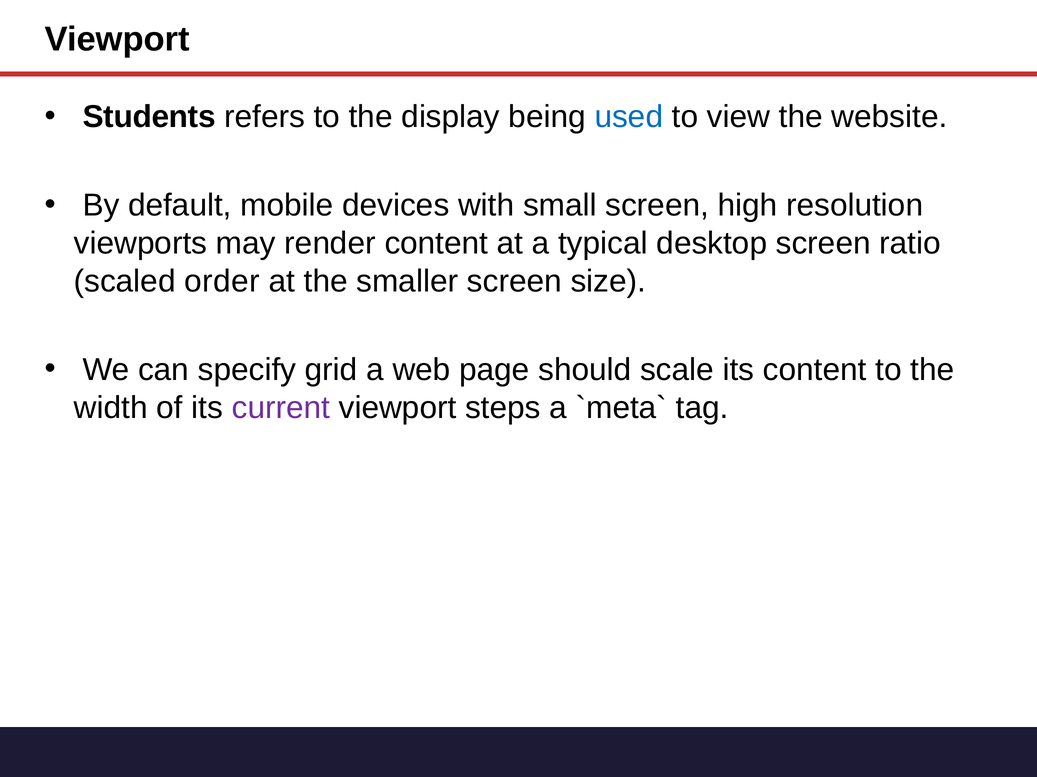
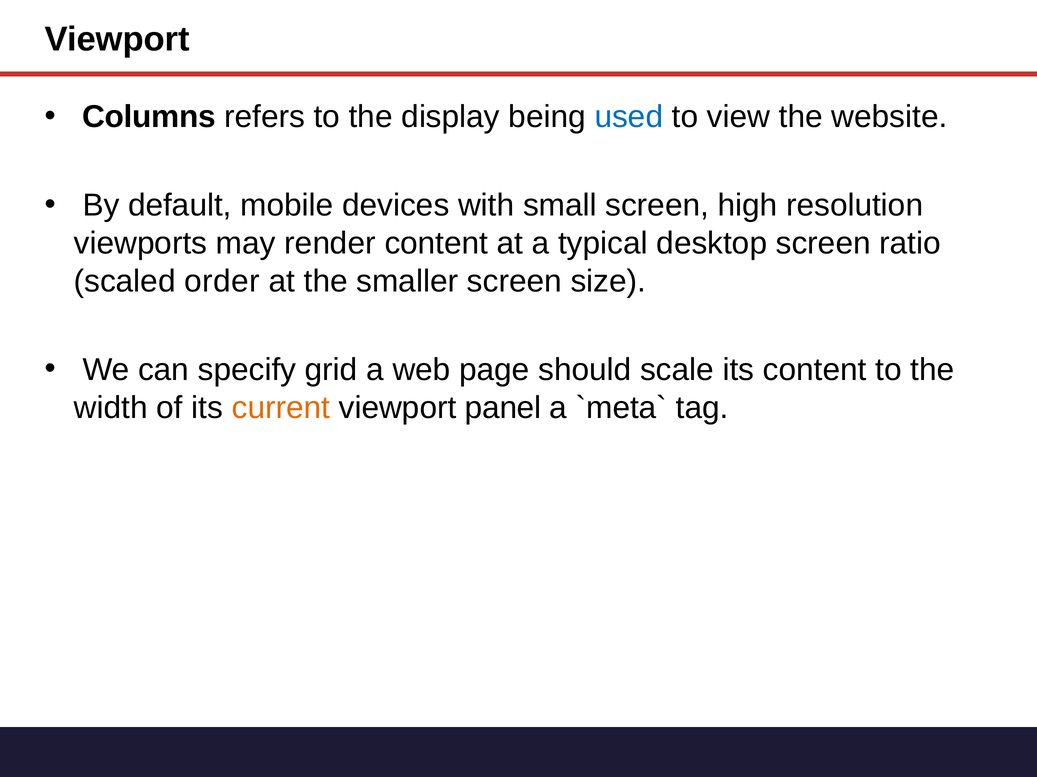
Students: Students -> Columns
current colour: purple -> orange
steps: steps -> panel
